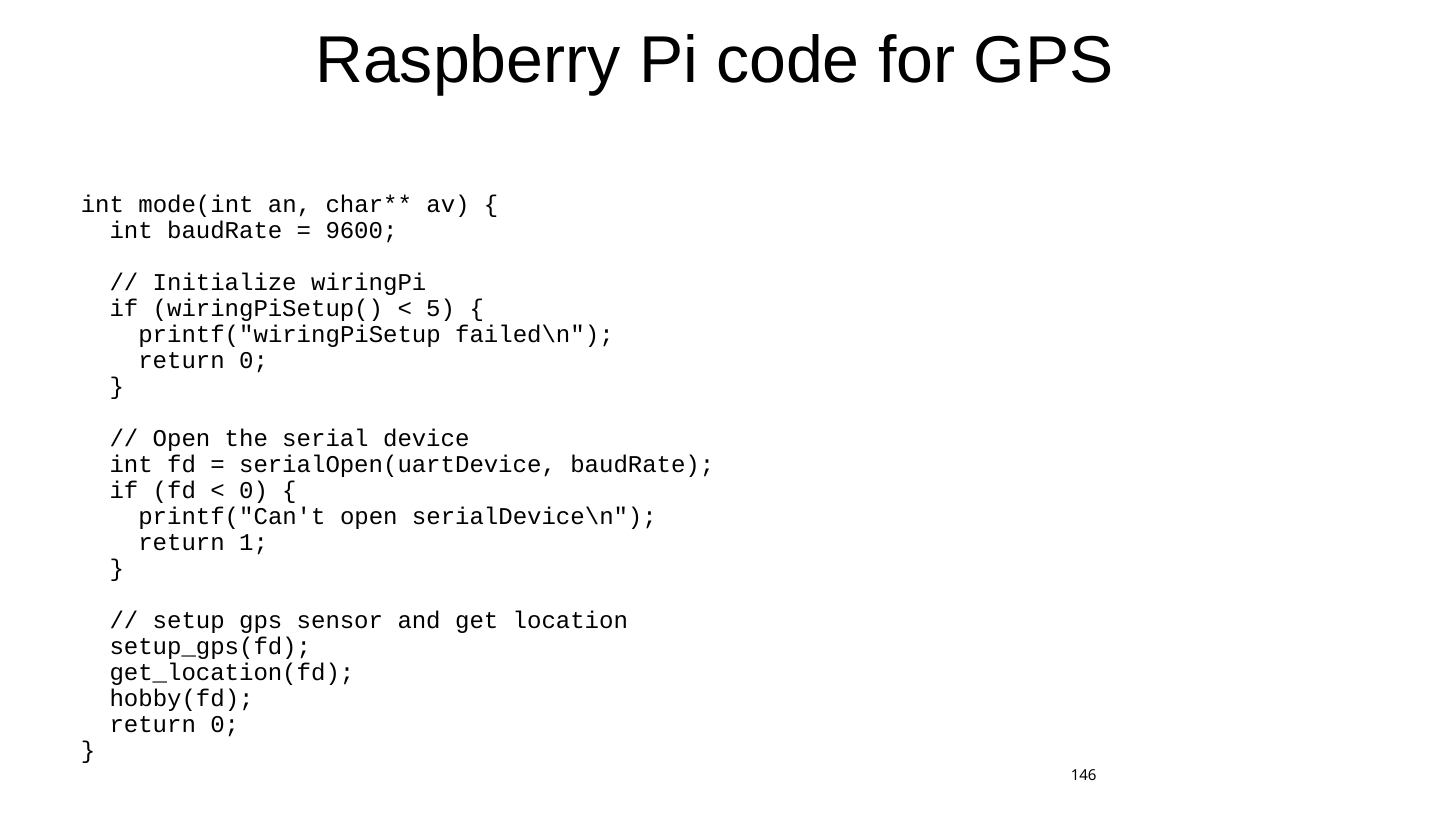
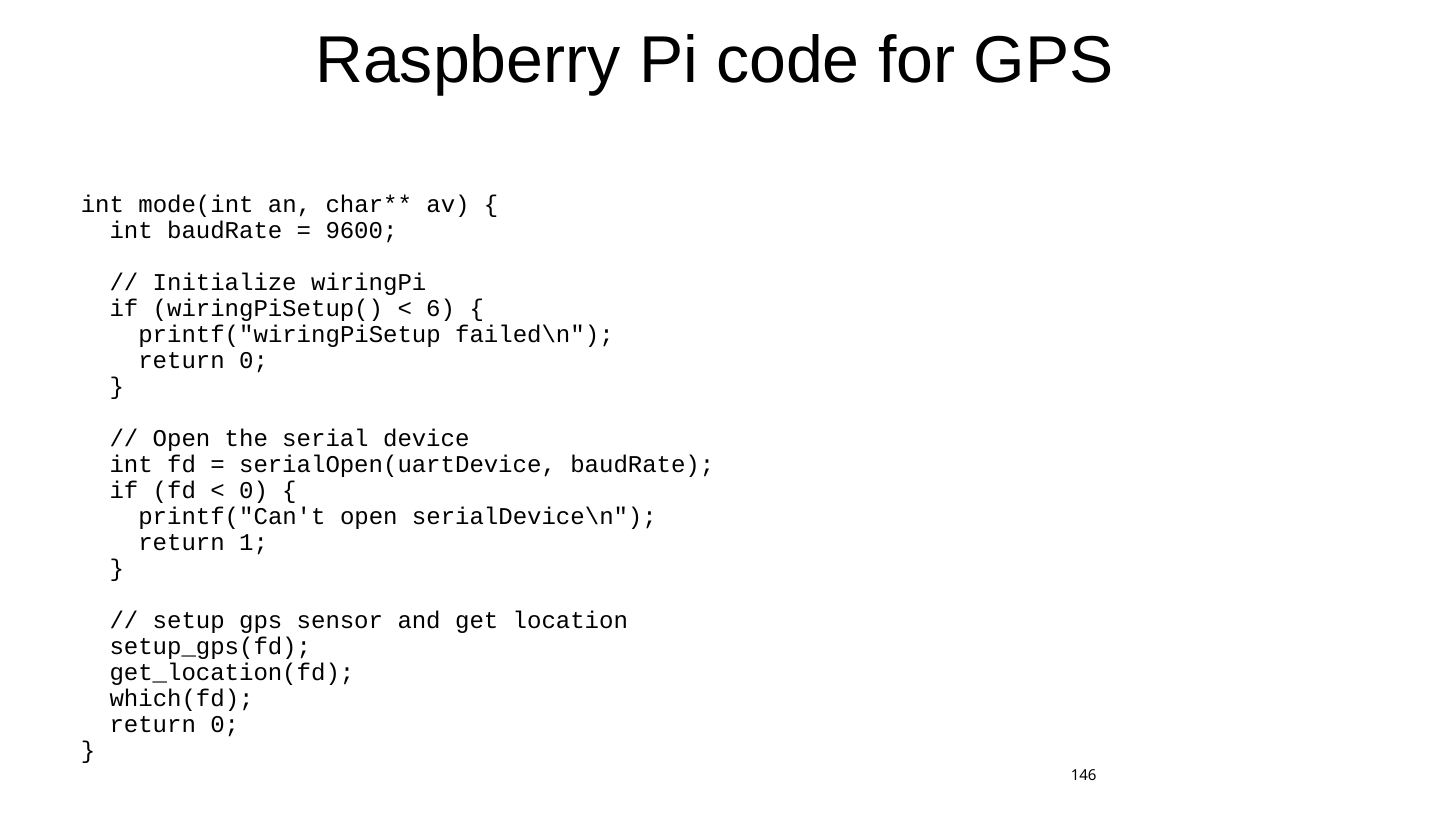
5: 5 -> 6
hobby(fd: hobby(fd -> which(fd
